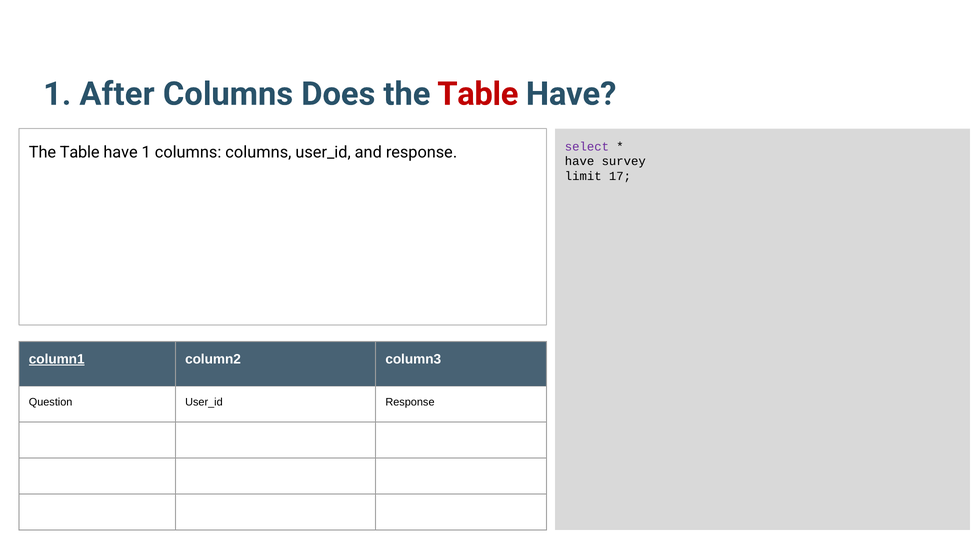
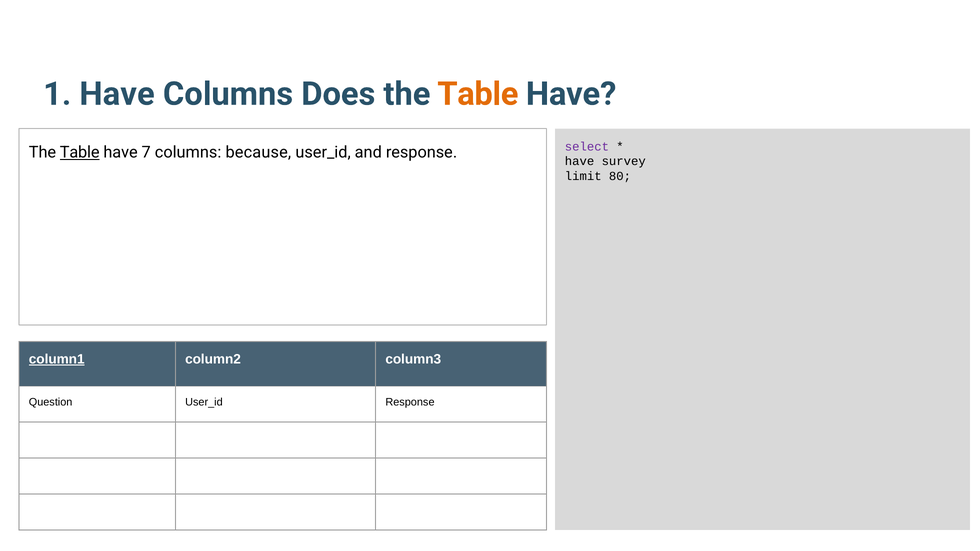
1 After: After -> Have
Table at (478, 94) colour: red -> orange
Table at (80, 152) underline: none -> present
have 1: 1 -> 7
columns columns: columns -> because
17: 17 -> 80
